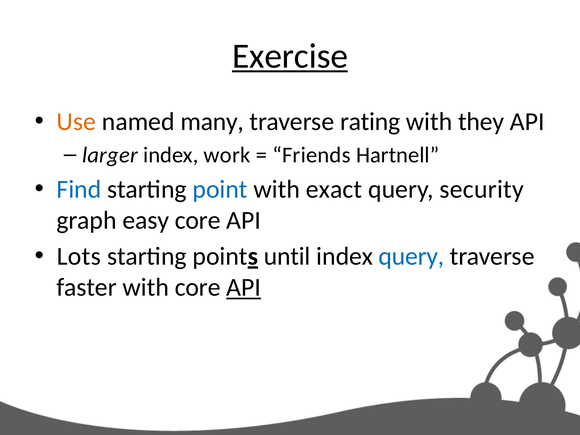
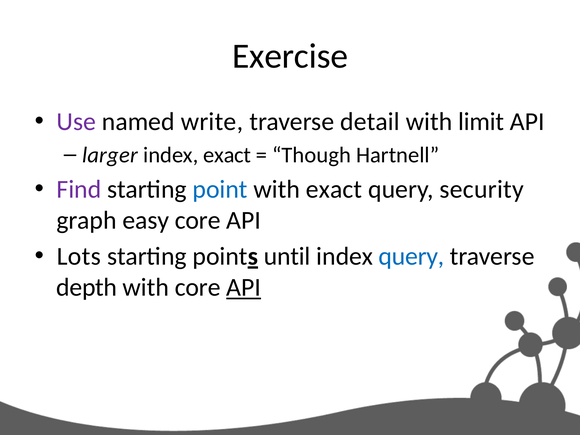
Exercise underline: present -> none
Use colour: orange -> purple
many: many -> write
rating: rating -> detail
they: they -> limit
index work: work -> exact
Friends: Friends -> Though
Find colour: blue -> purple
faster: faster -> depth
